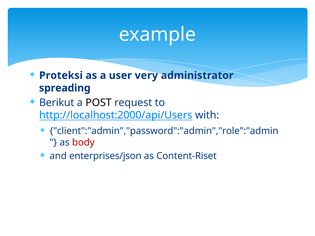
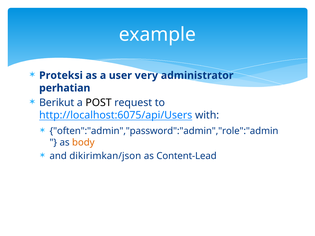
spreading: spreading -> perhatian
http://localhost:2000/api/Users: http://localhost:2000/api/Users -> http://localhost:6075/api/Users
client":"admin","password":"admin","role":"admin: client":"admin","password":"admin","role":"admin -> often":"admin","password":"admin","role":"admin
body colour: red -> orange
enterprises/json: enterprises/json -> dikirimkan/json
Content-Riset: Content-Riset -> Content-Lead
